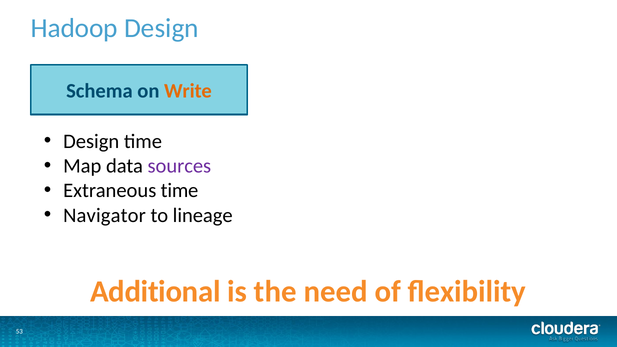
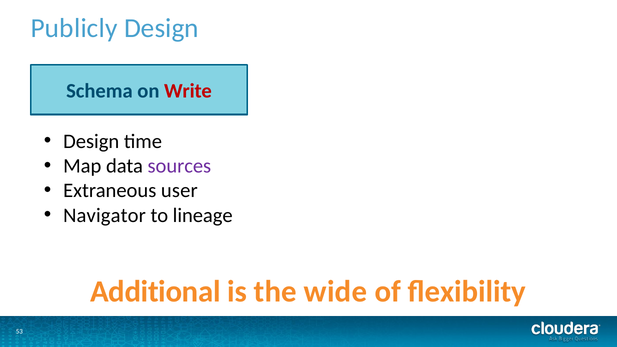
Hadoop: Hadoop -> Publicly
Write colour: orange -> red
Extraneous time: time -> user
need: need -> wide
